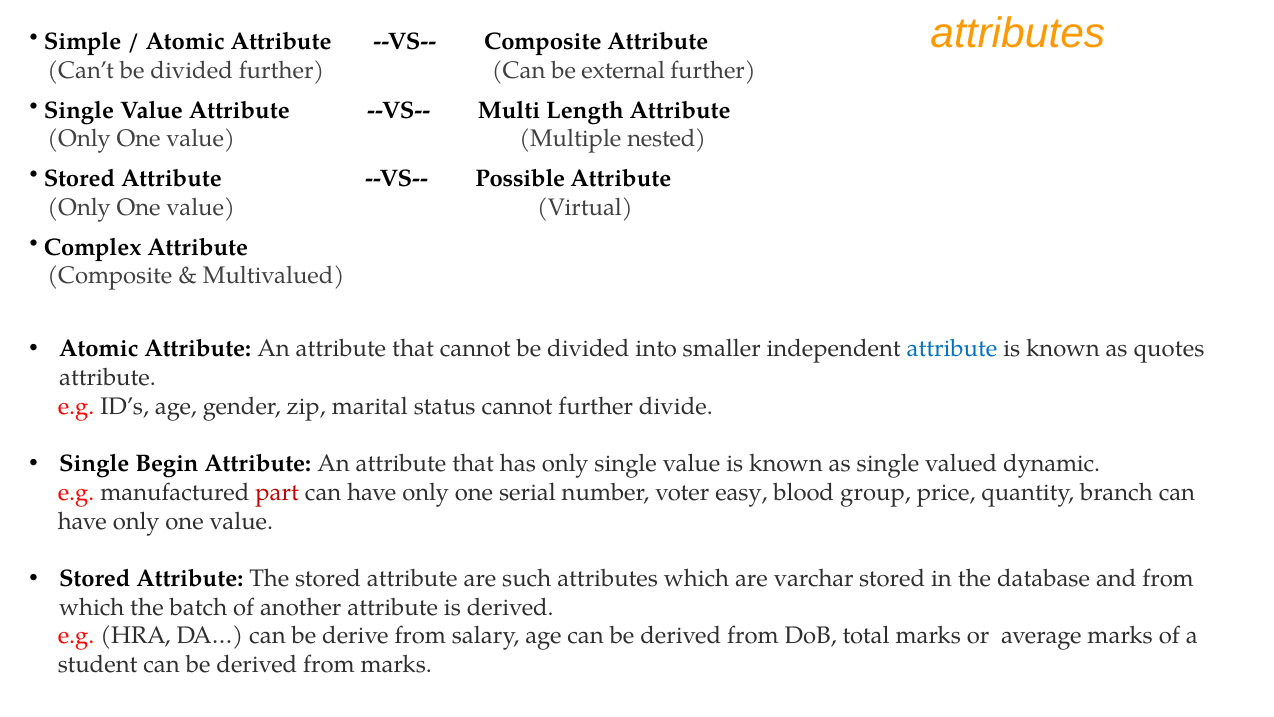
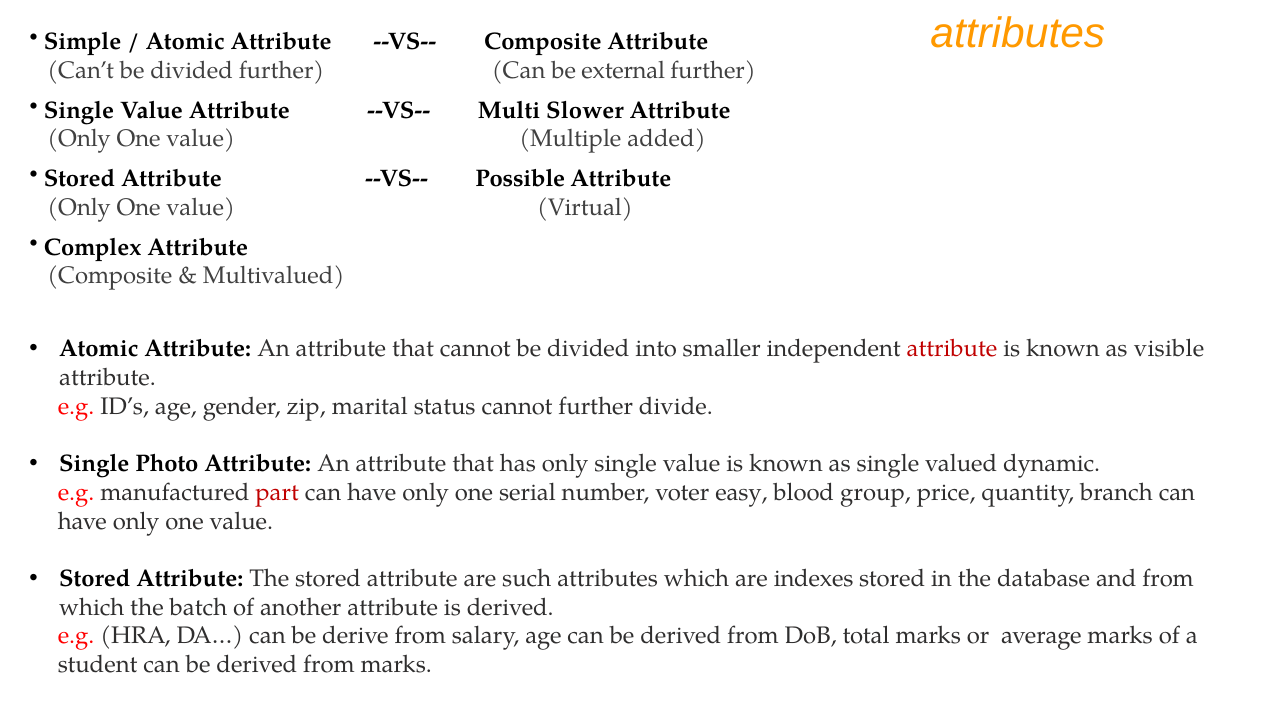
Length: Length -> Slower
nested: nested -> added
attribute at (952, 349) colour: blue -> red
quotes: quotes -> visible
Begin: Begin -> Photo
varchar: varchar -> indexes
